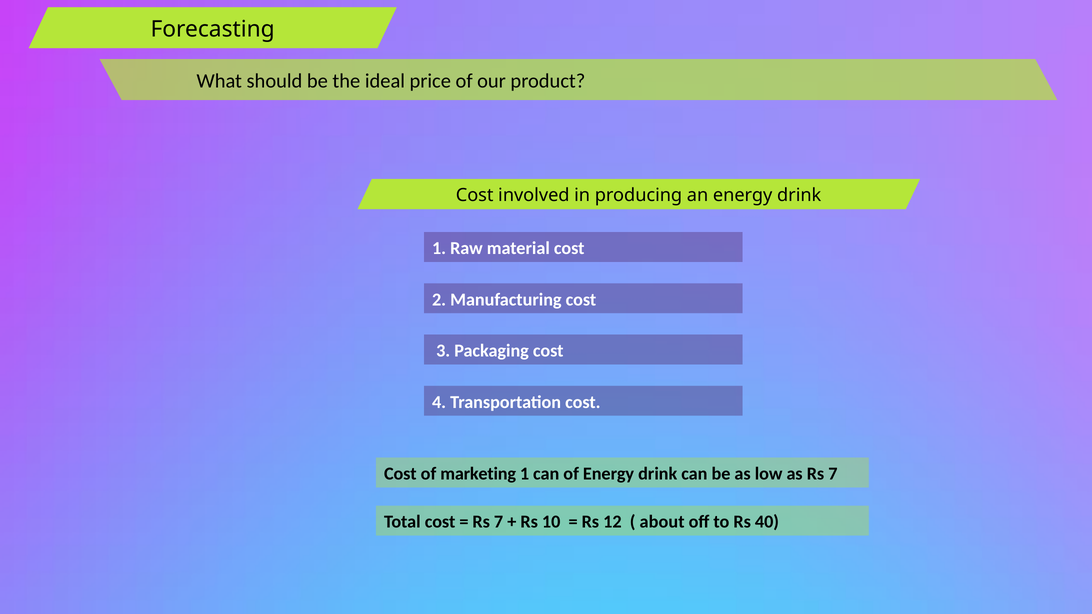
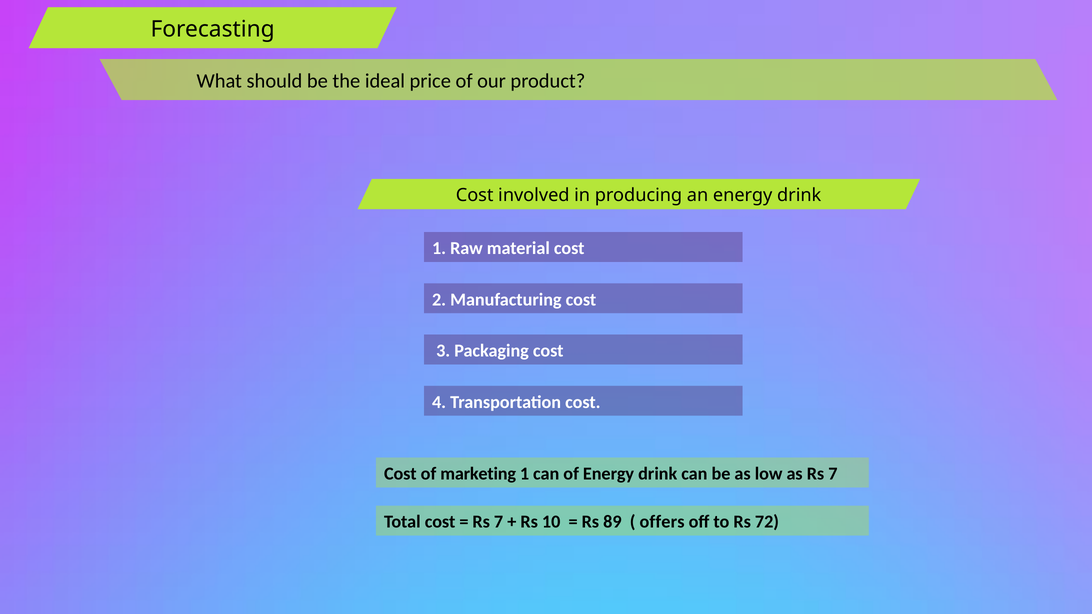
12: 12 -> 89
about: about -> offers
40: 40 -> 72
